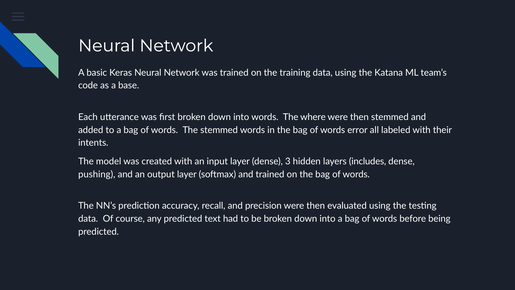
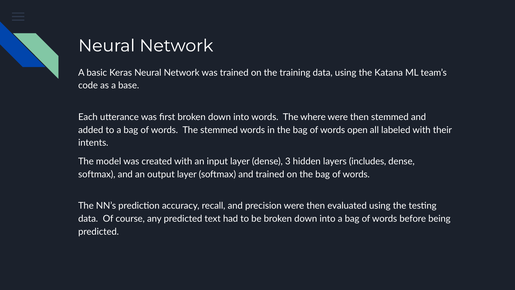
error: error -> open
pushing at (97, 174): pushing -> softmax
